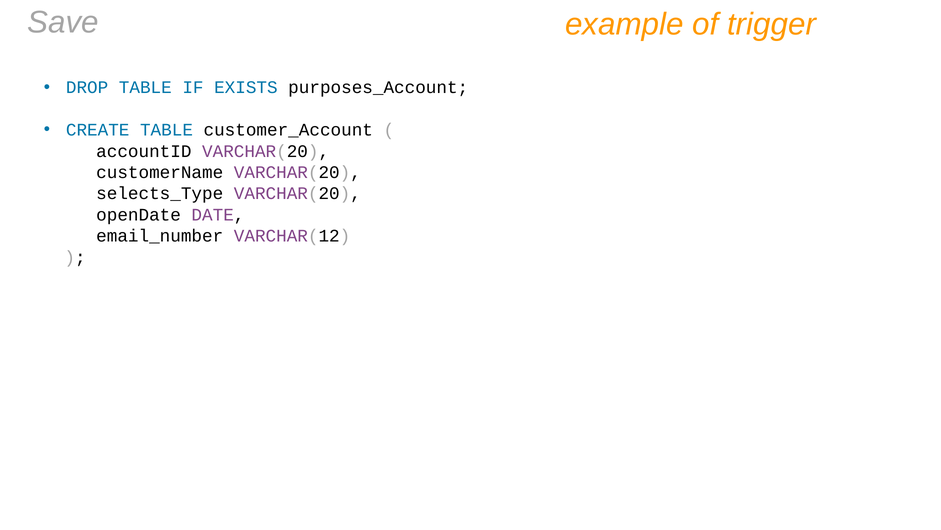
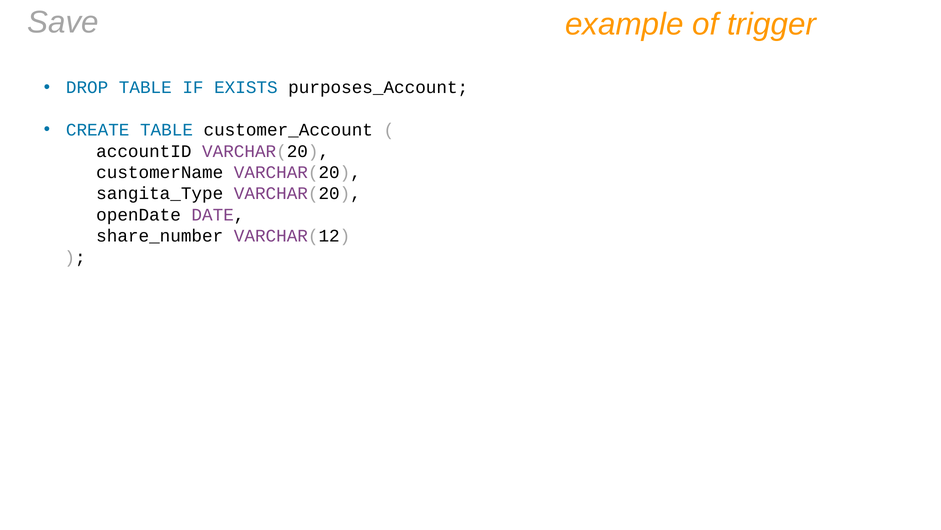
selects_Type: selects_Type -> sangita_Type
email_number: email_number -> share_number
